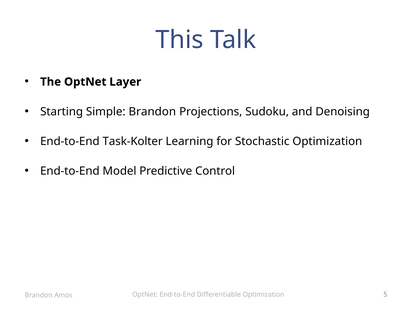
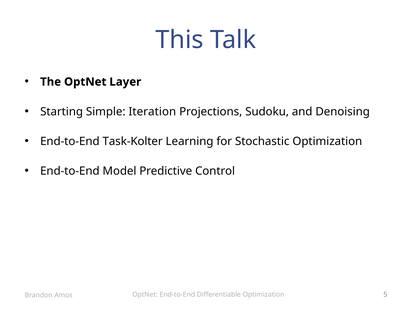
Simple Brandon: Brandon -> Iteration
